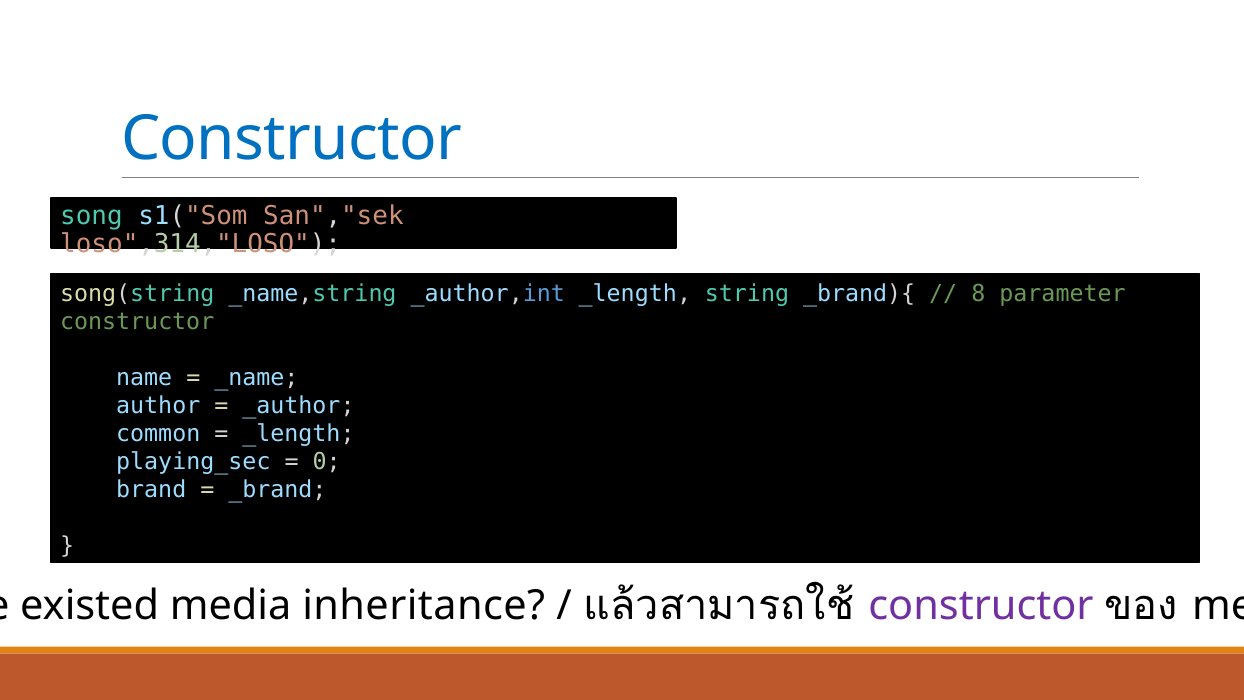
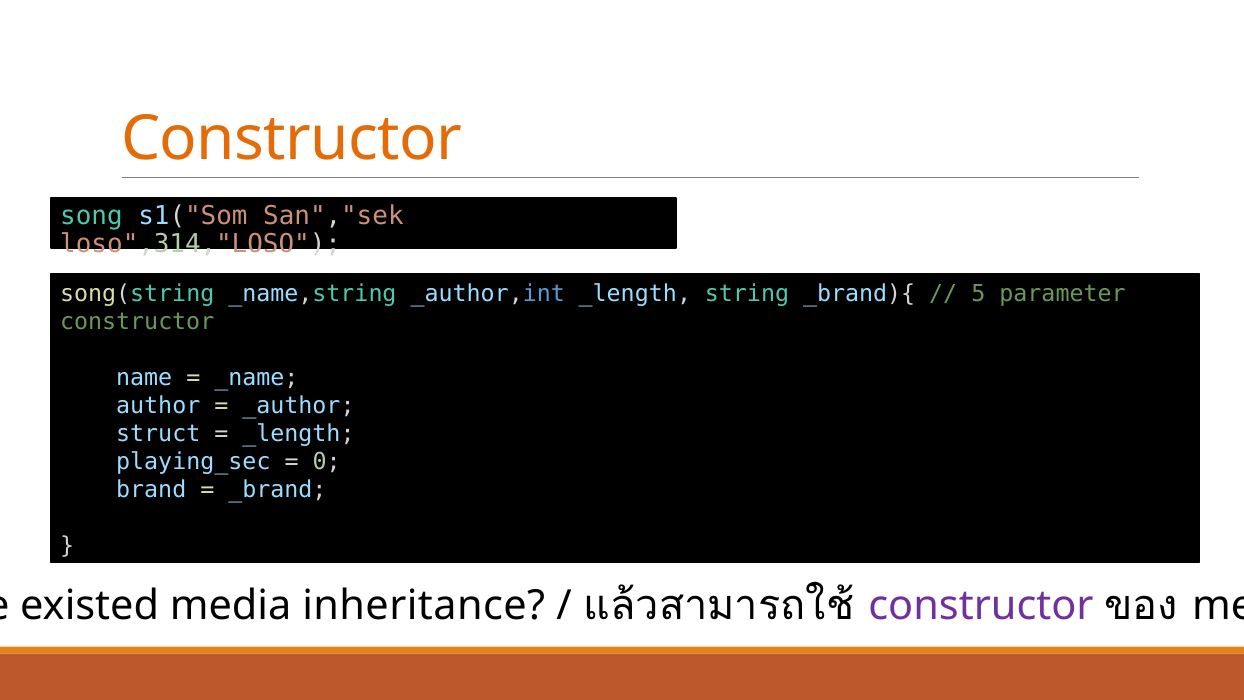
Constructor at (292, 139) colour: blue -> orange
8: 8 -> 5
common: common -> struct
